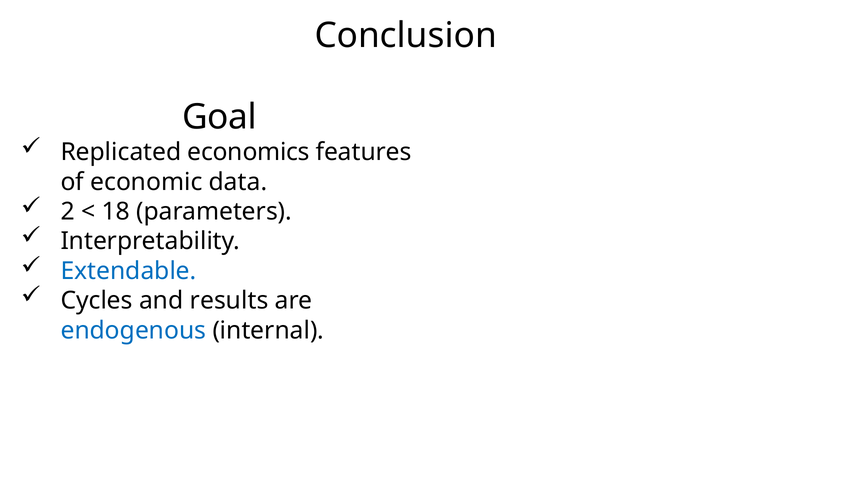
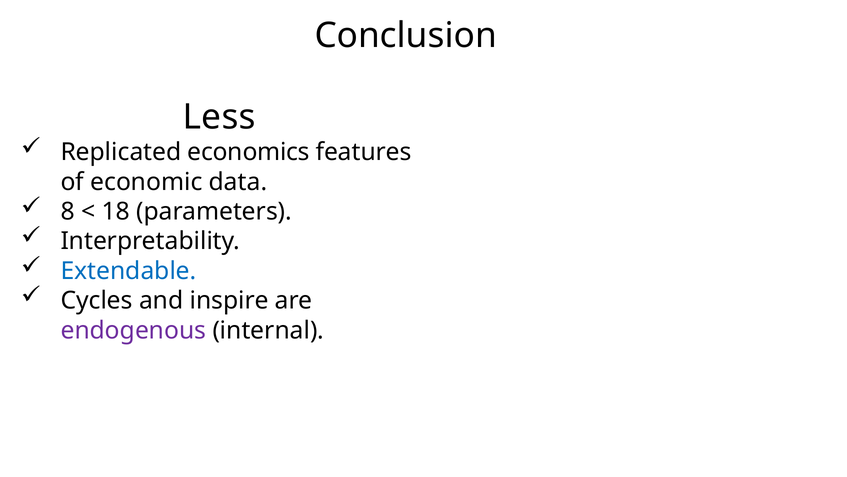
Goal: Goal -> Less
2: 2 -> 8
results: results -> inspire
endogenous colour: blue -> purple
